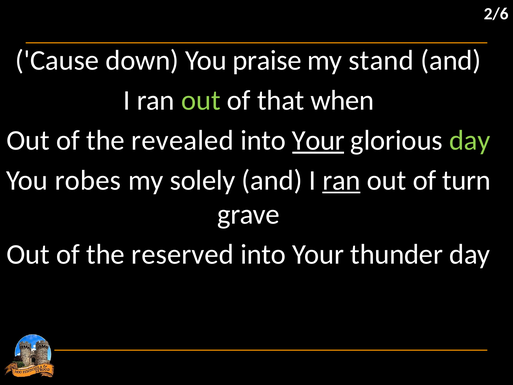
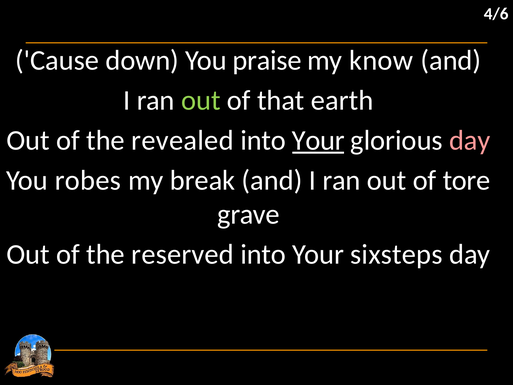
2/6: 2/6 -> 4/6
stand: stand -> know
when: when -> earth
day at (470, 140) colour: light green -> pink
solely: solely -> break
ran at (342, 180) underline: present -> none
turn: turn -> tore
thunder: thunder -> sixsteps
